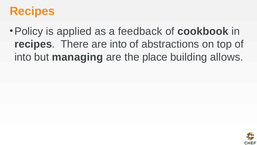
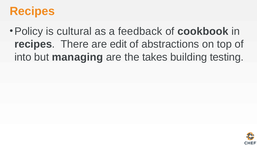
applied: applied -> cultural
are into: into -> edit
place: place -> takes
allows: allows -> testing
